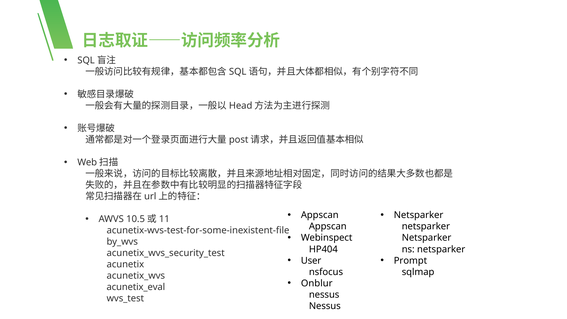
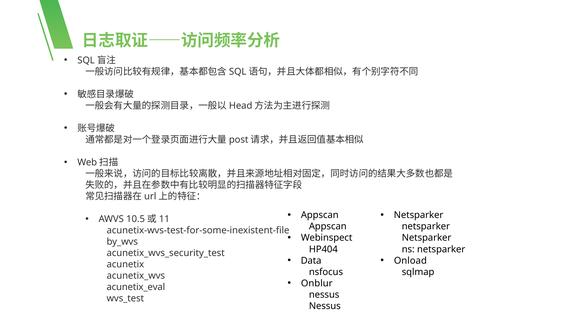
User: User -> Data
Prompt: Prompt -> Onload
